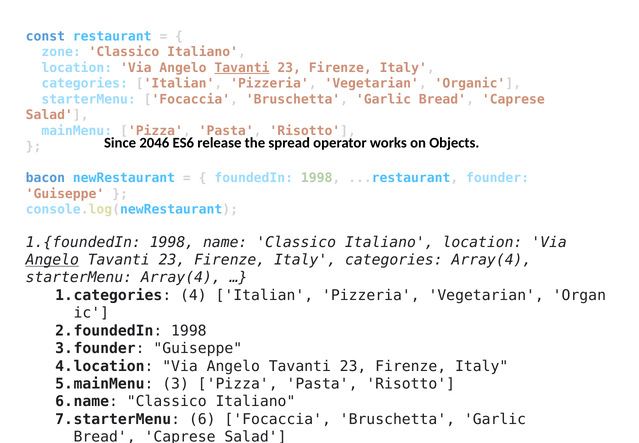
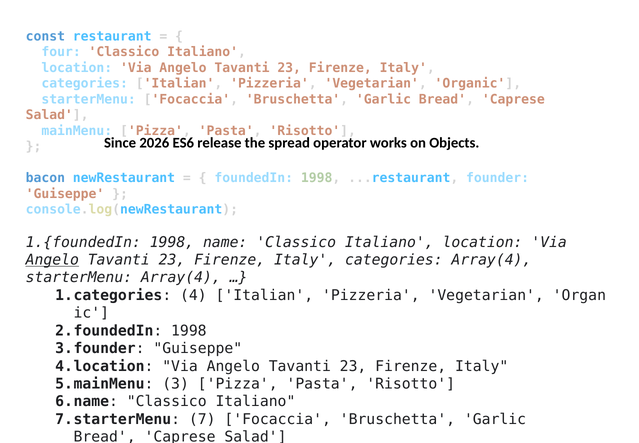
zone: zone -> four
Tavanti at (242, 68) underline: present -> none
2046: 2046 -> 2026
6: 6 -> 7
